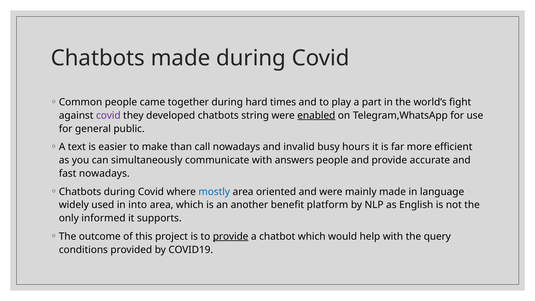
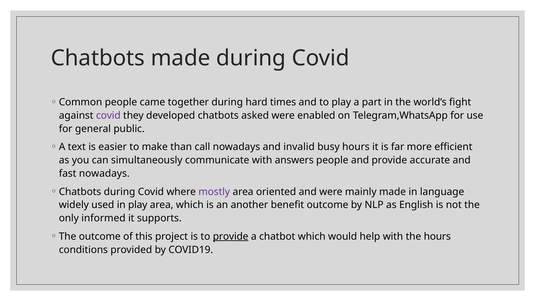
string: string -> asked
enabled underline: present -> none
mostly colour: blue -> purple
in into: into -> play
benefit platform: platform -> outcome
the query: query -> hours
